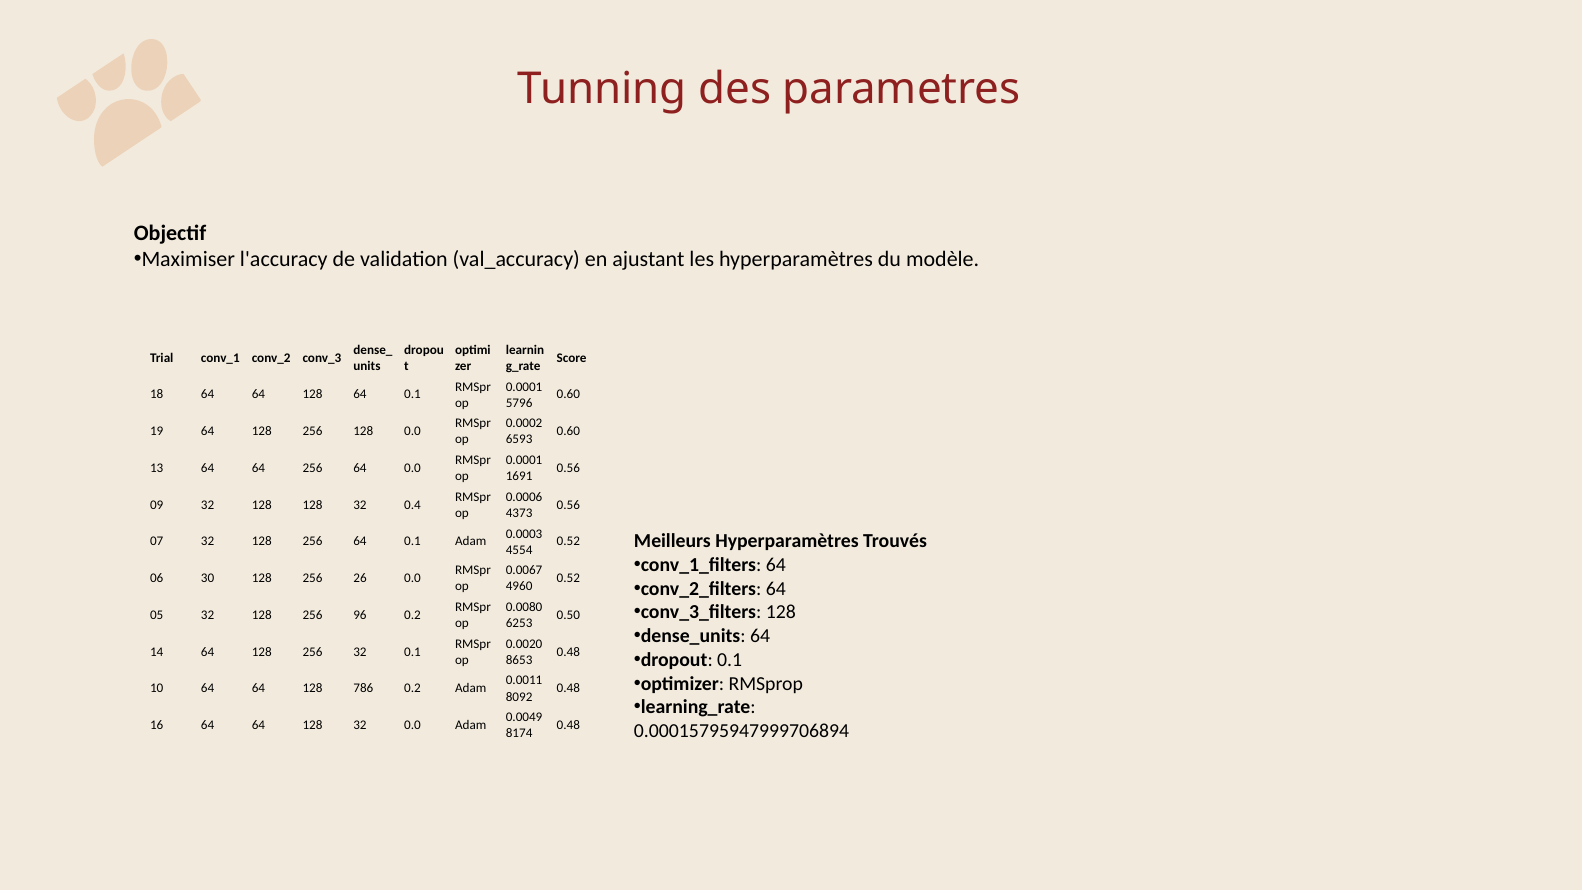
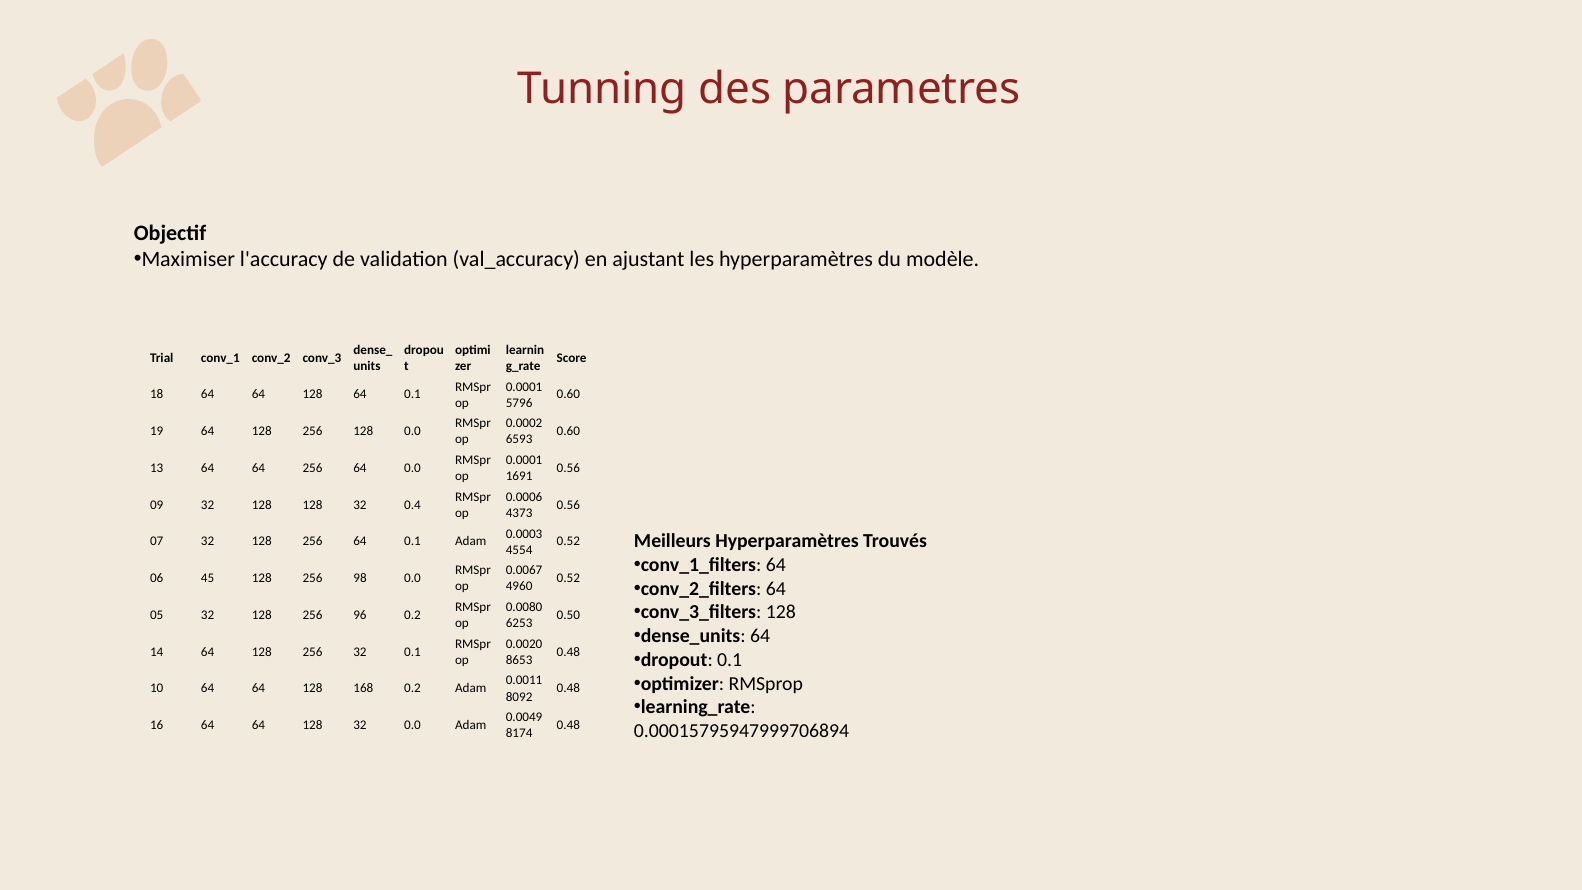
30: 30 -> 45
26: 26 -> 98
786: 786 -> 168
